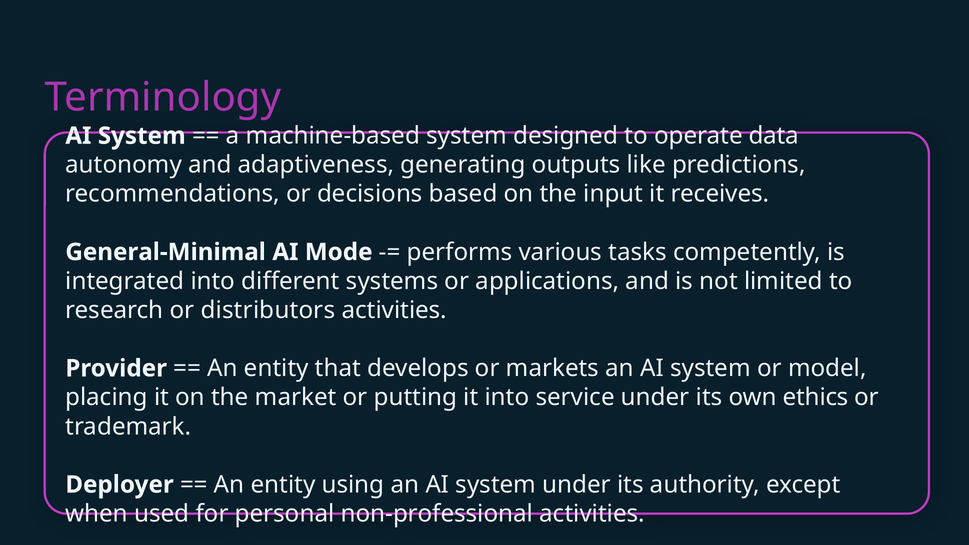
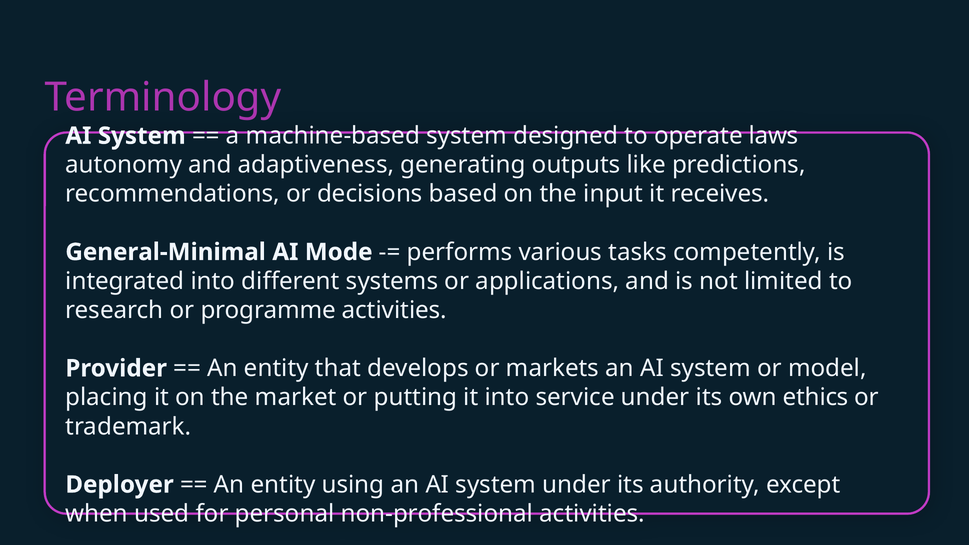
data: data -> laws
distributors: distributors -> programme
